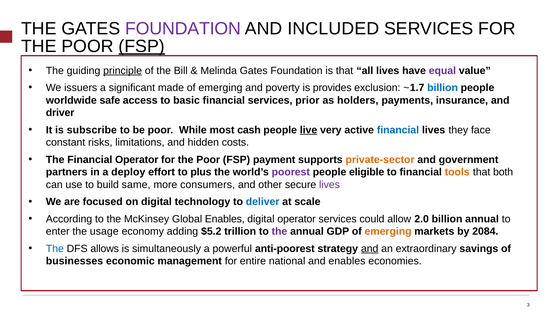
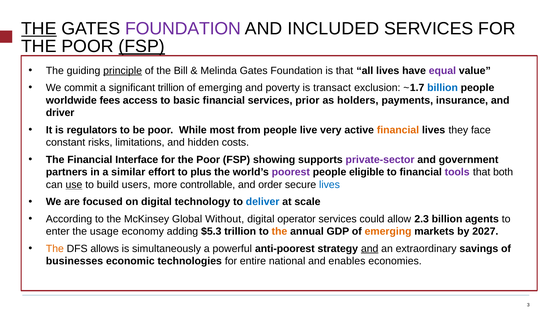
THE at (39, 29) underline: none -> present
issuers: issuers -> commit
significant made: made -> trillion
provides: provides -> transact
safe: safe -> fees
subscribe: subscribe -> regulators
cash: cash -> from
live underline: present -> none
financial at (398, 130) colour: blue -> orange
Financial Operator: Operator -> Interface
payment: payment -> showing
private-sector colour: orange -> purple
deploy: deploy -> similar
tools colour: orange -> purple
use underline: none -> present
same: same -> users
consumers: consumers -> controllable
other: other -> order
lives at (329, 185) colour: purple -> blue
Global Enables: Enables -> Without
2.0: 2.0 -> 2.3
billion annual: annual -> agents
$5.2: $5.2 -> $5.3
the at (279, 231) colour: purple -> orange
2084: 2084 -> 2027
The at (55, 248) colour: blue -> orange
management: management -> technologies
